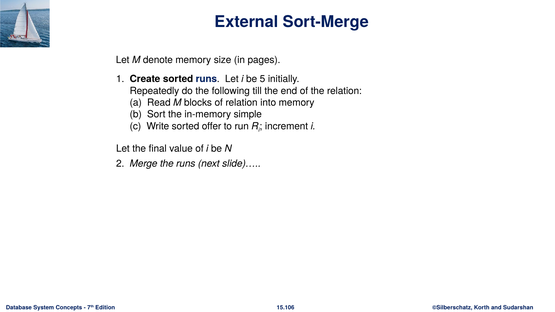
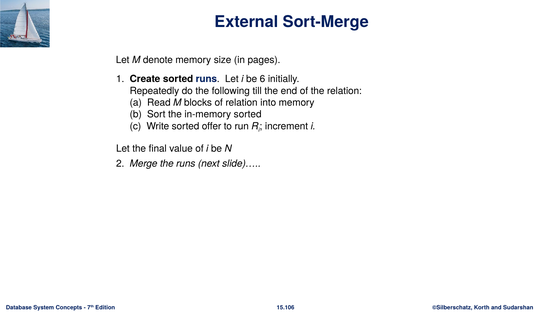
5: 5 -> 6
in-memory simple: simple -> sorted
